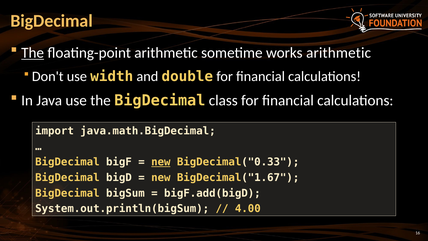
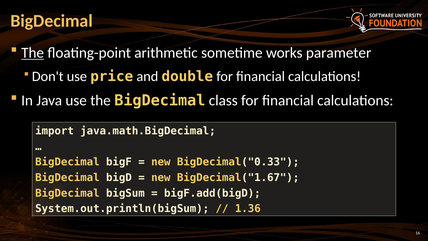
works arithmetic: arithmetic -> parameter
width: width -> price
new at (161, 162) underline: present -> none
4.00: 4.00 -> 1.36
